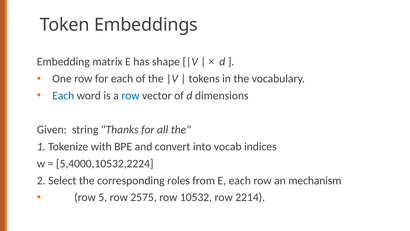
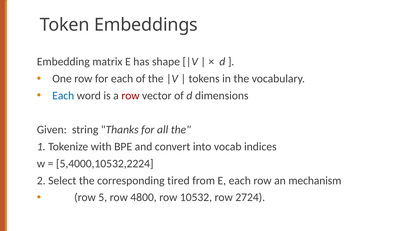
row at (130, 95) colour: blue -> red
roles: roles -> tired
2575: 2575 -> 4800
2214: 2214 -> 2724
